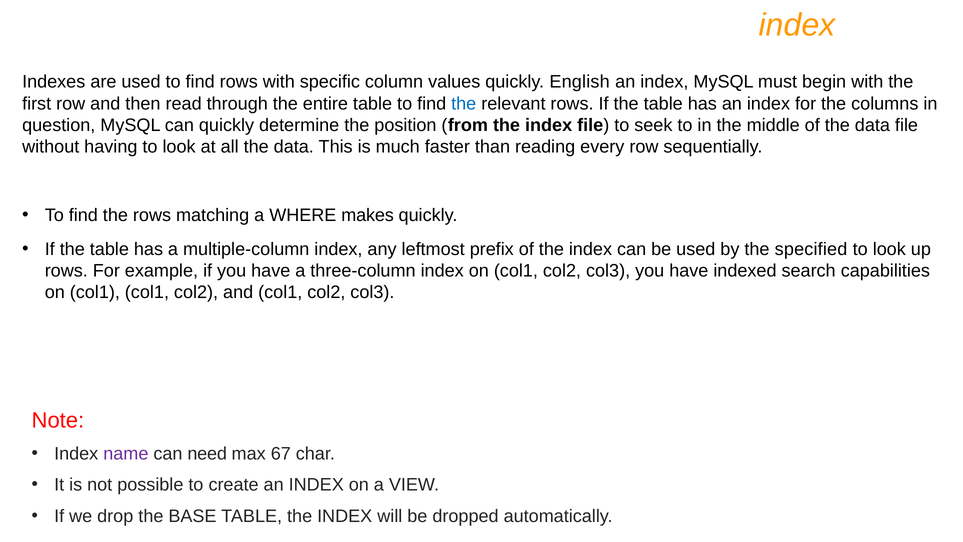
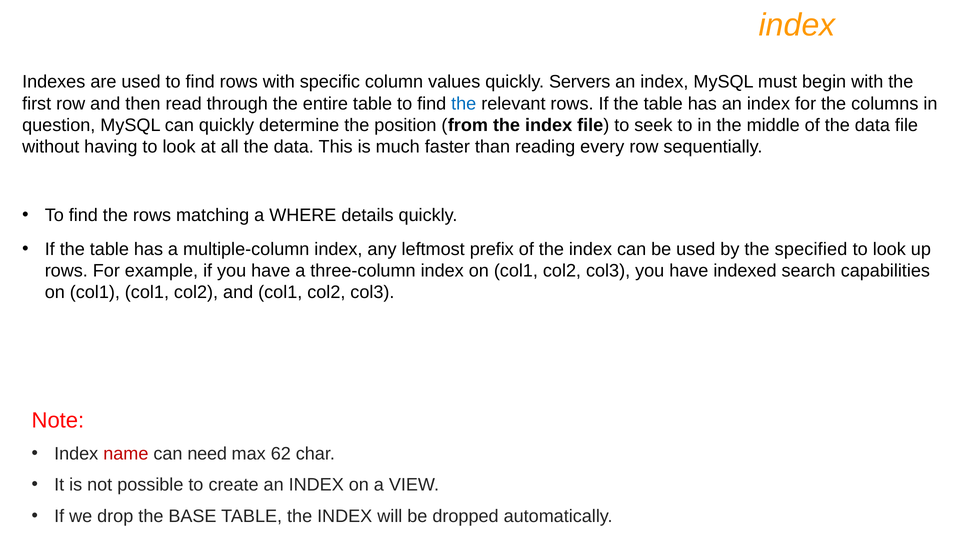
English: English -> Servers
makes: makes -> details
name colour: purple -> red
67: 67 -> 62
